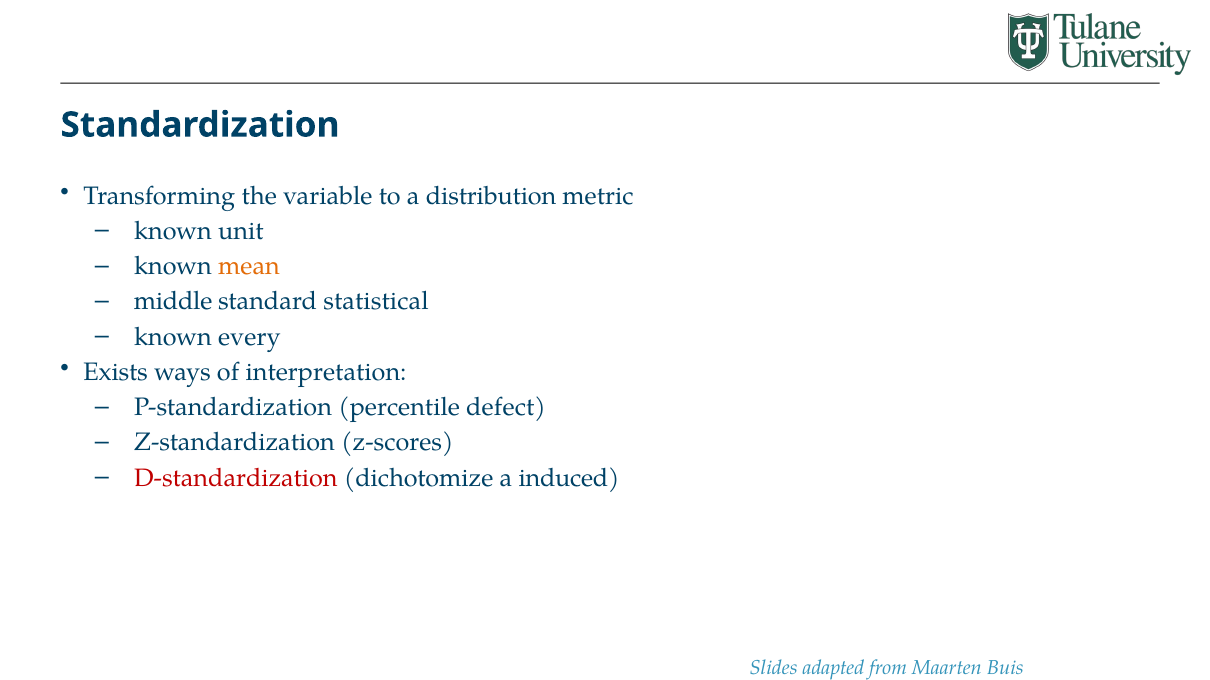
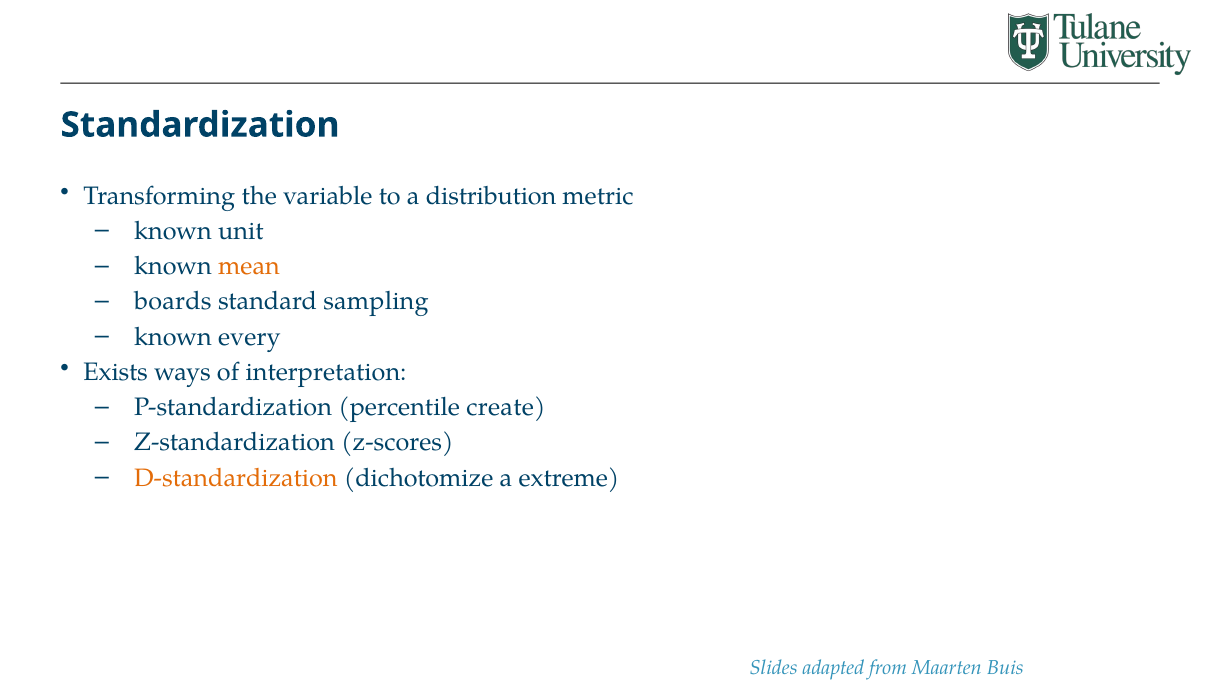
middle: middle -> boards
statistical: statistical -> sampling
defect: defect -> create
D-standardization colour: red -> orange
induced: induced -> extreme
